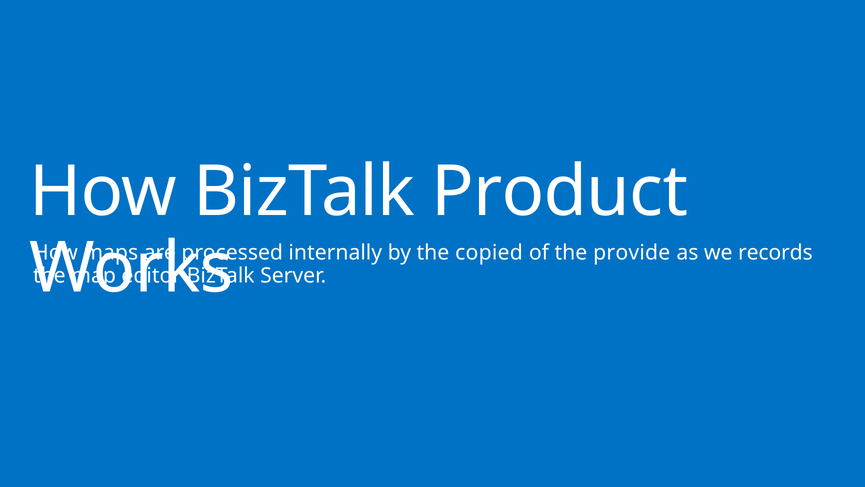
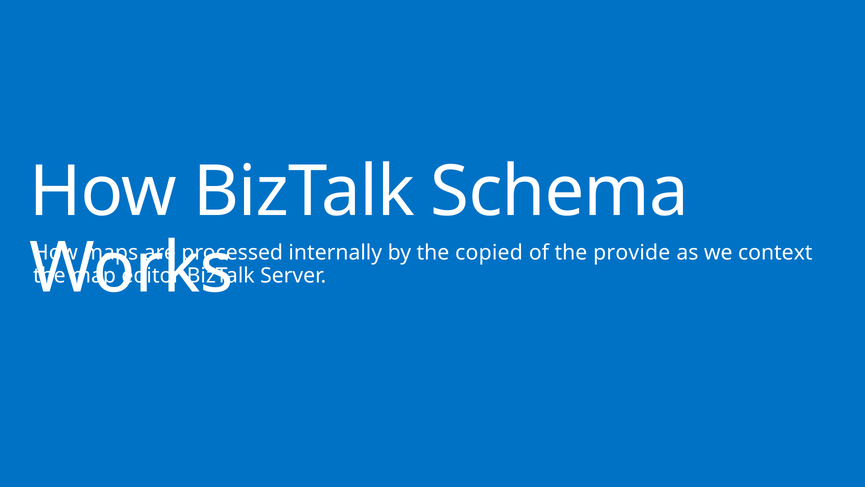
Product: Product -> Schema
records: records -> context
